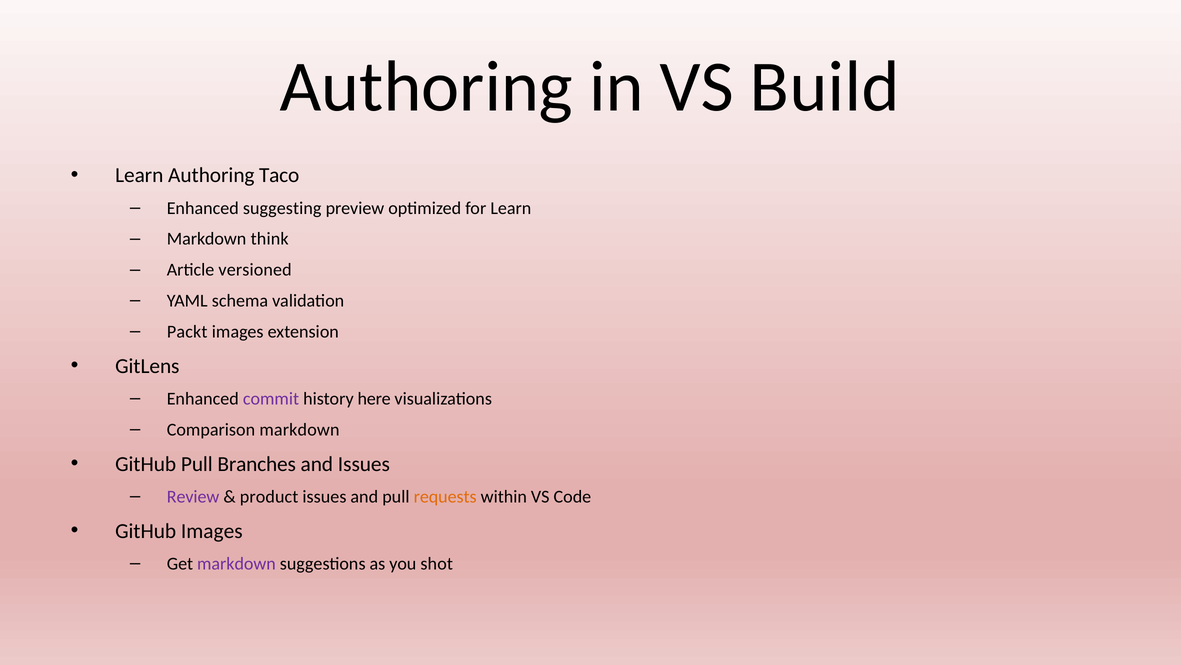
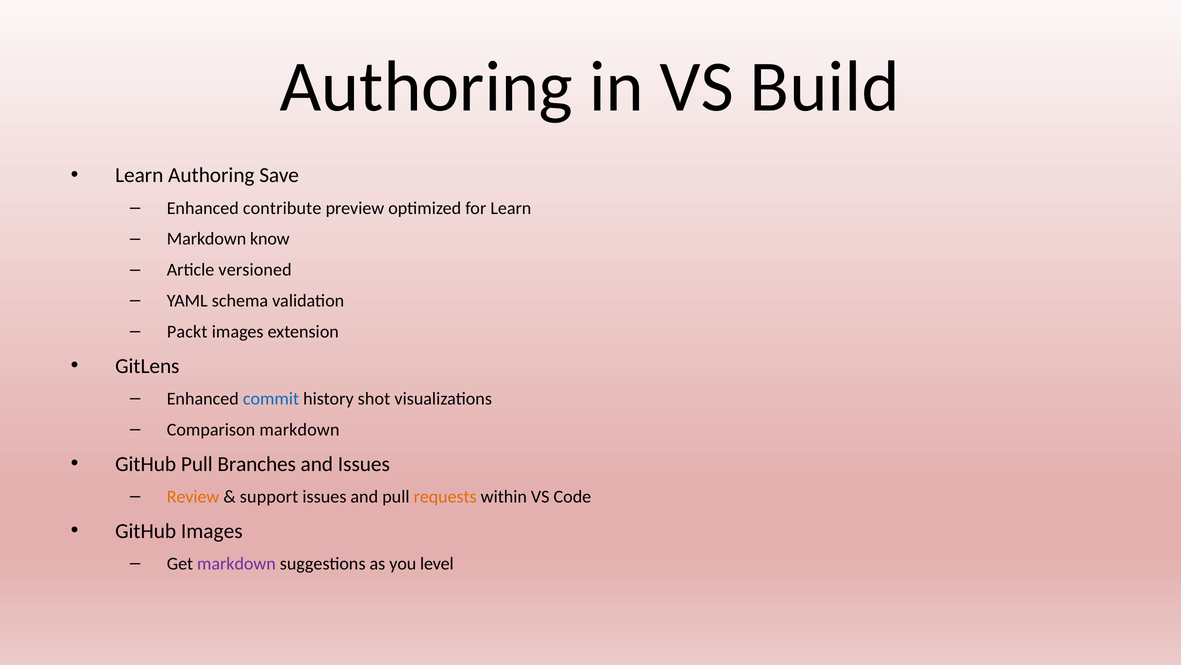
Taco: Taco -> Save
suggesting: suggesting -> contribute
think: think -> know
commit colour: purple -> blue
here: here -> shot
Review colour: purple -> orange
product: product -> support
shot: shot -> level
